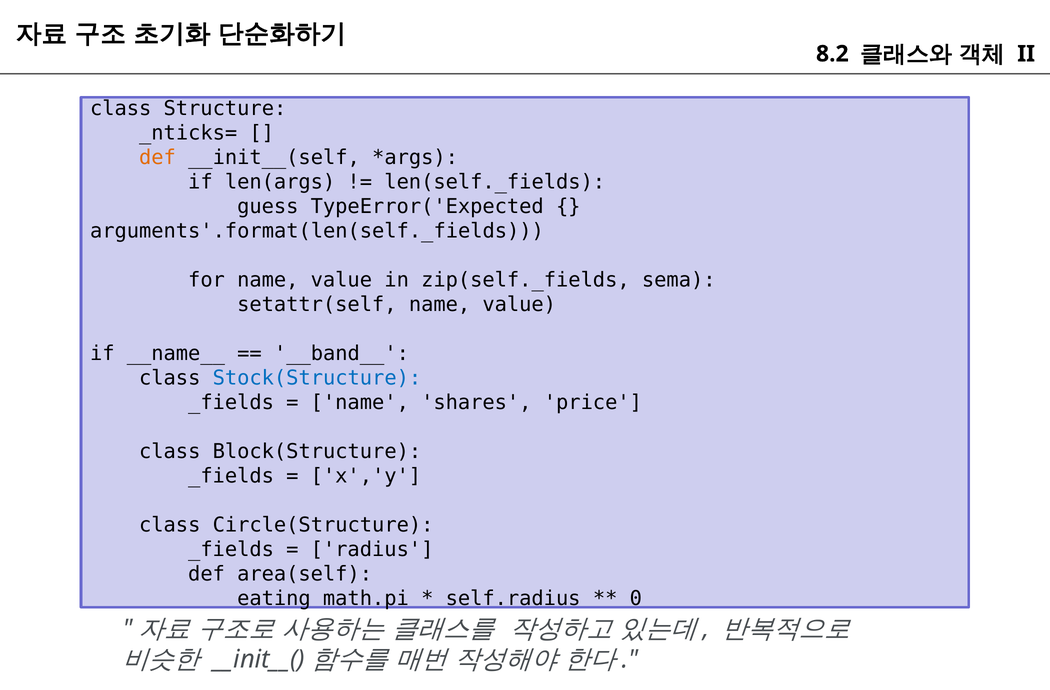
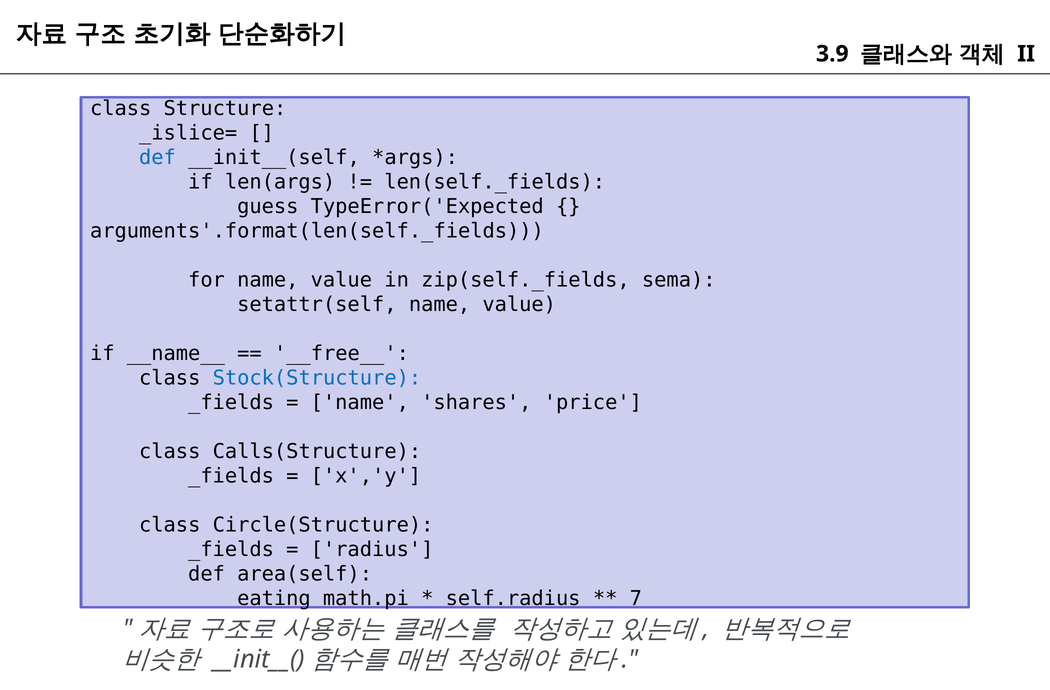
8.2: 8.2 -> 3.9
_nticks=: _nticks= -> _islice=
def at (158, 157) colour: orange -> blue
__band__: __band__ -> __free__
Block(Structure: Block(Structure -> Calls(Structure
0: 0 -> 7
